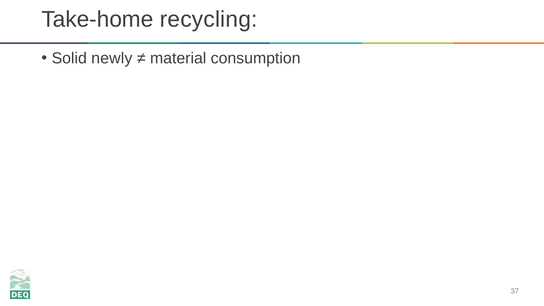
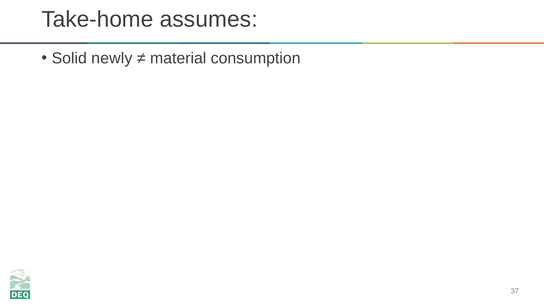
recycling: recycling -> assumes
